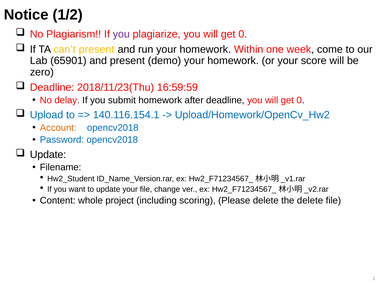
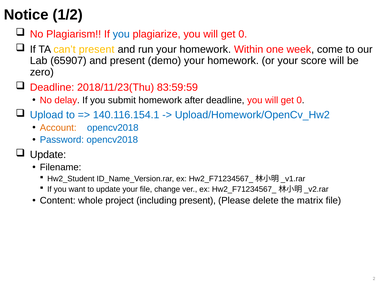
you at (121, 34) colour: purple -> blue
65901: 65901 -> 65907
16:59:59: 16:59:59 -> 83:59:59
including scoring: scoring -> present
the delete: delete -> matrix
